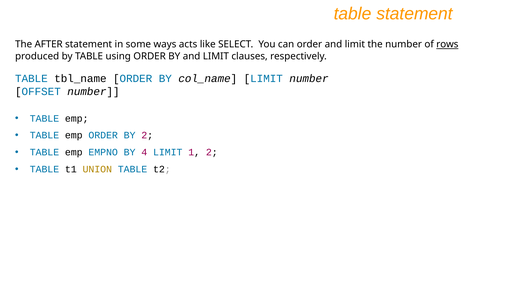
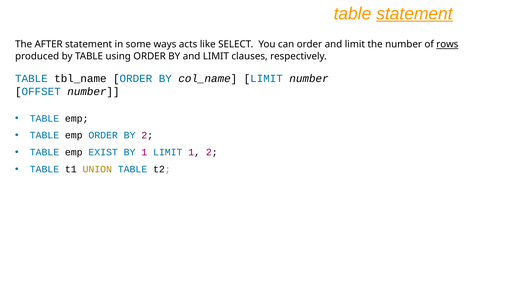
statement at (415, 14) underline: none -> present
EMPNO: EMPNO -> EXIST
BY 4: 4 -> 1
